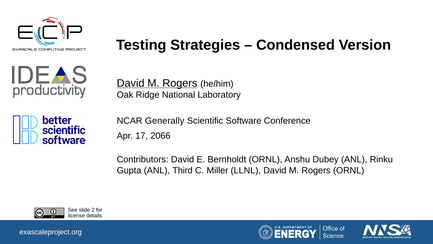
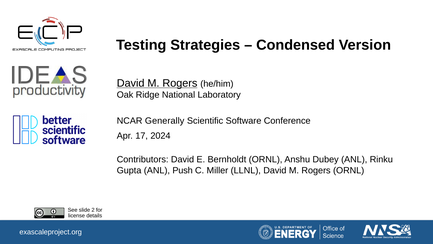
2066: 2066 -> 2024
Third: Third -> Push
